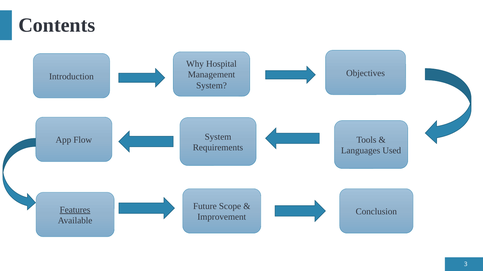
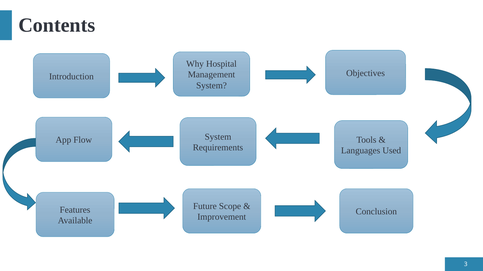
Features underline: present -> none
